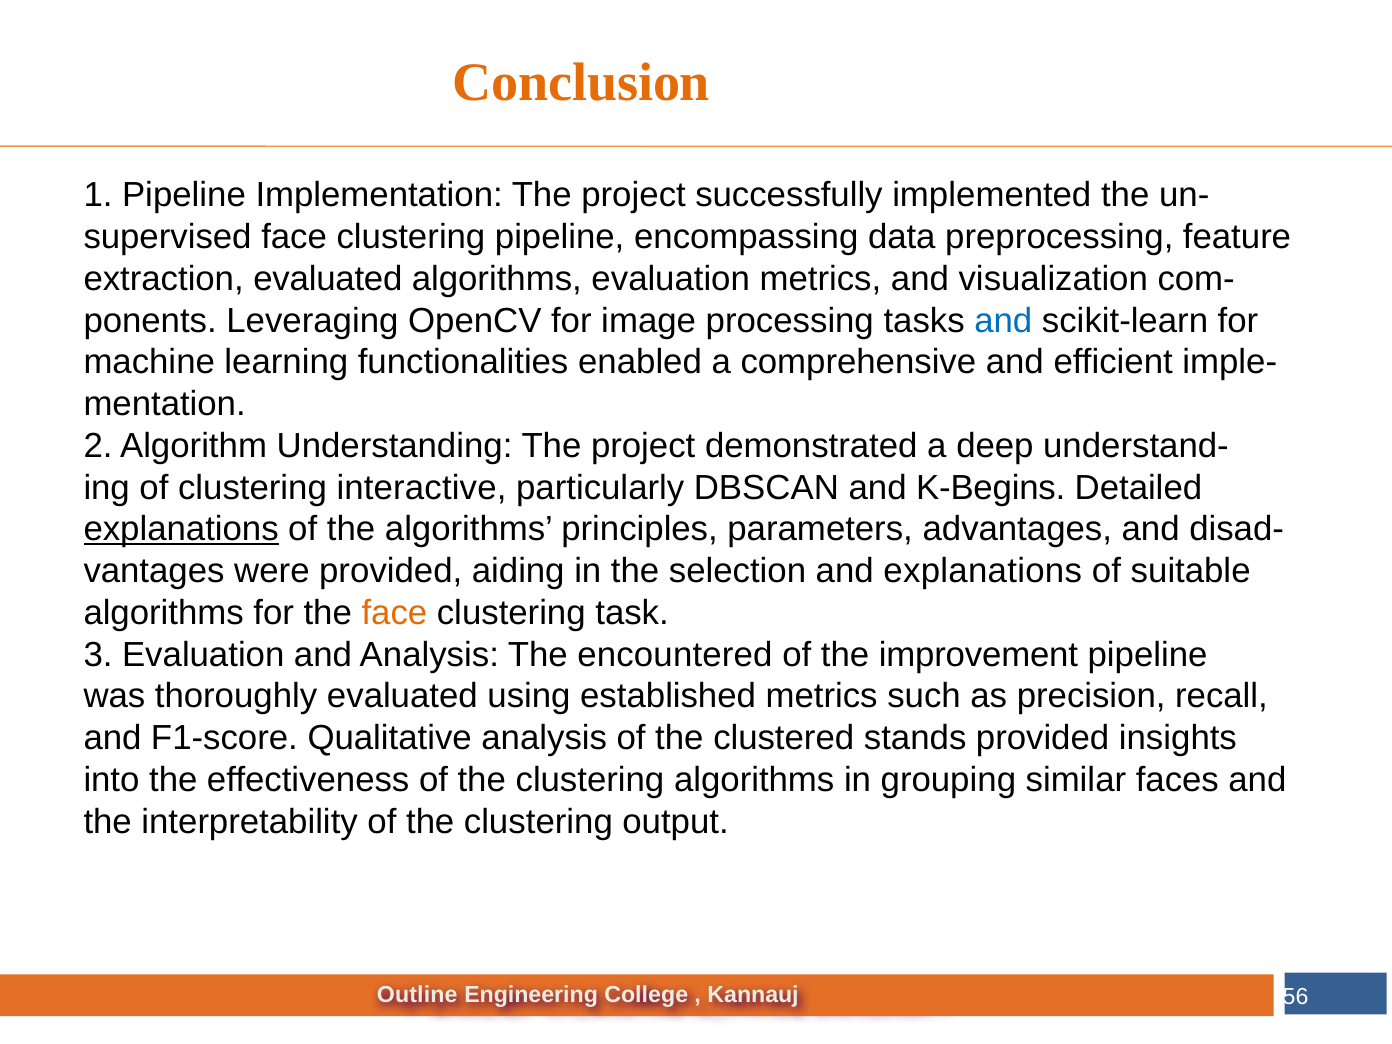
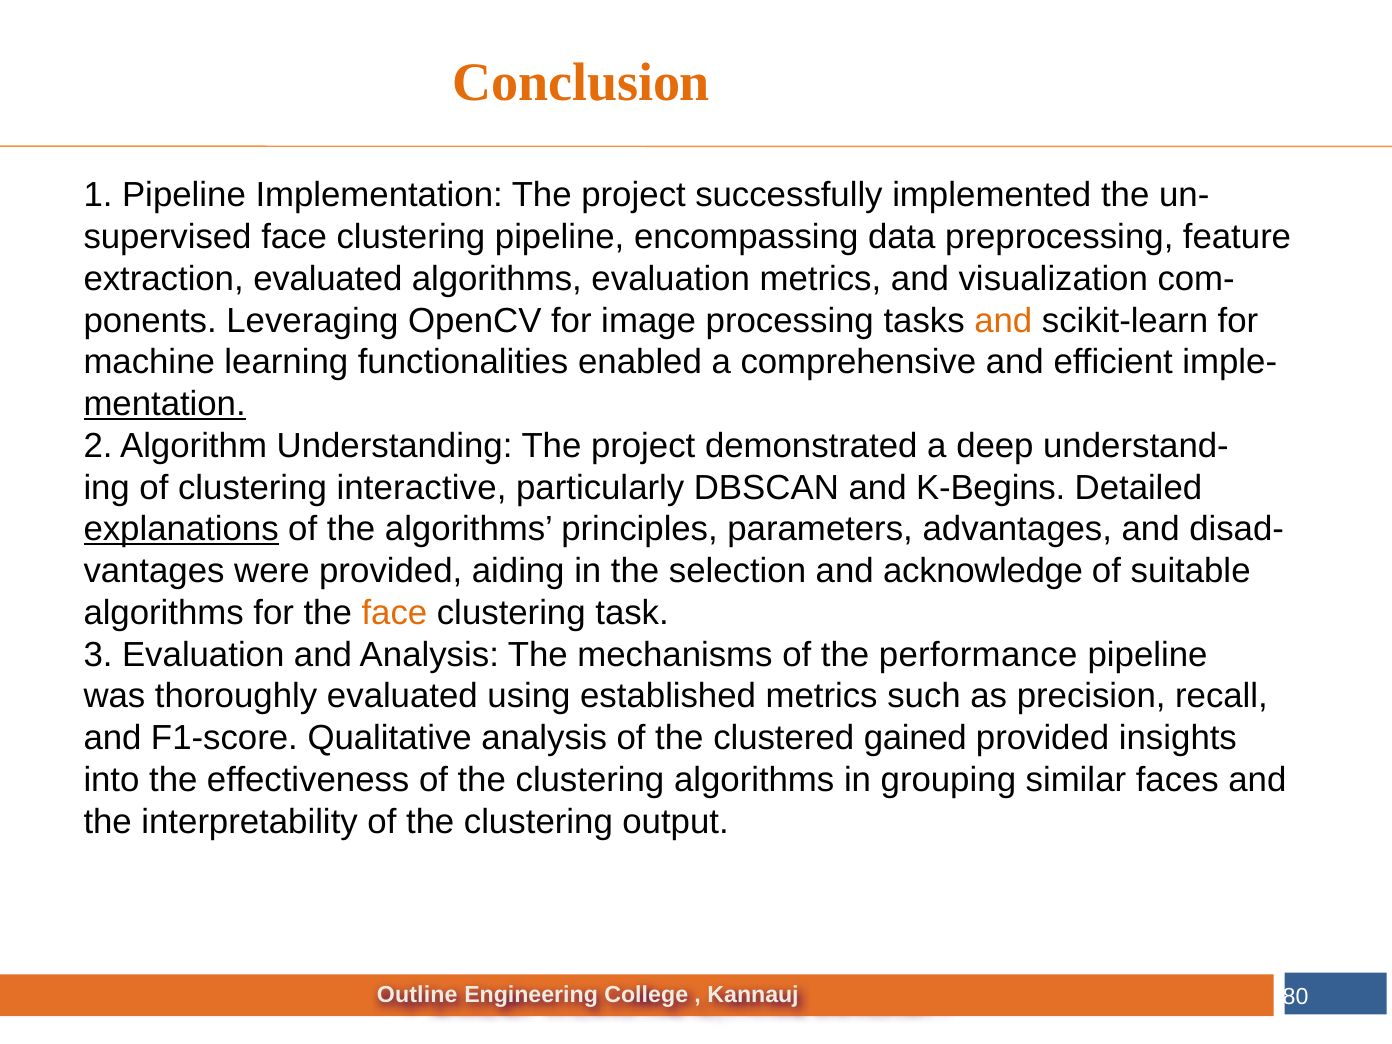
and at (1003, 321) colour: blue -> orange
mentation underline: none -> present
and explanations: explanations -> acknowledge
encountered: encountered -> mechanisms
improvement: improvement -> performance
stands: stands -> gained
56: 56 -> 80
